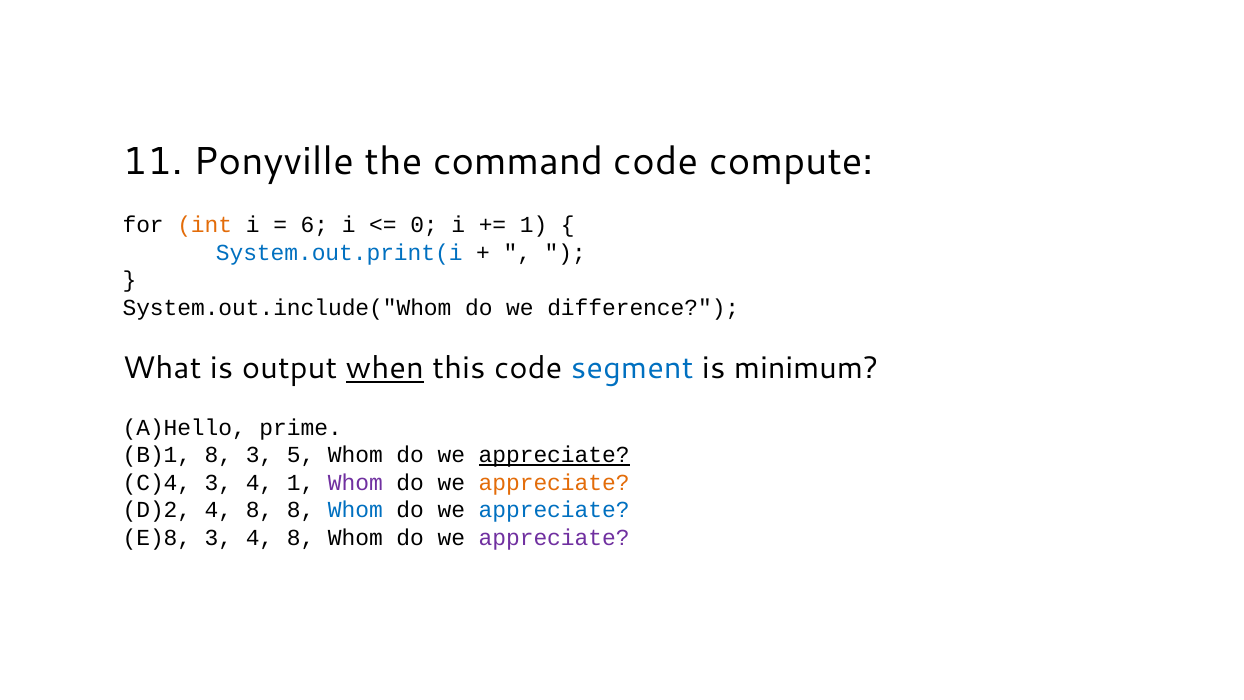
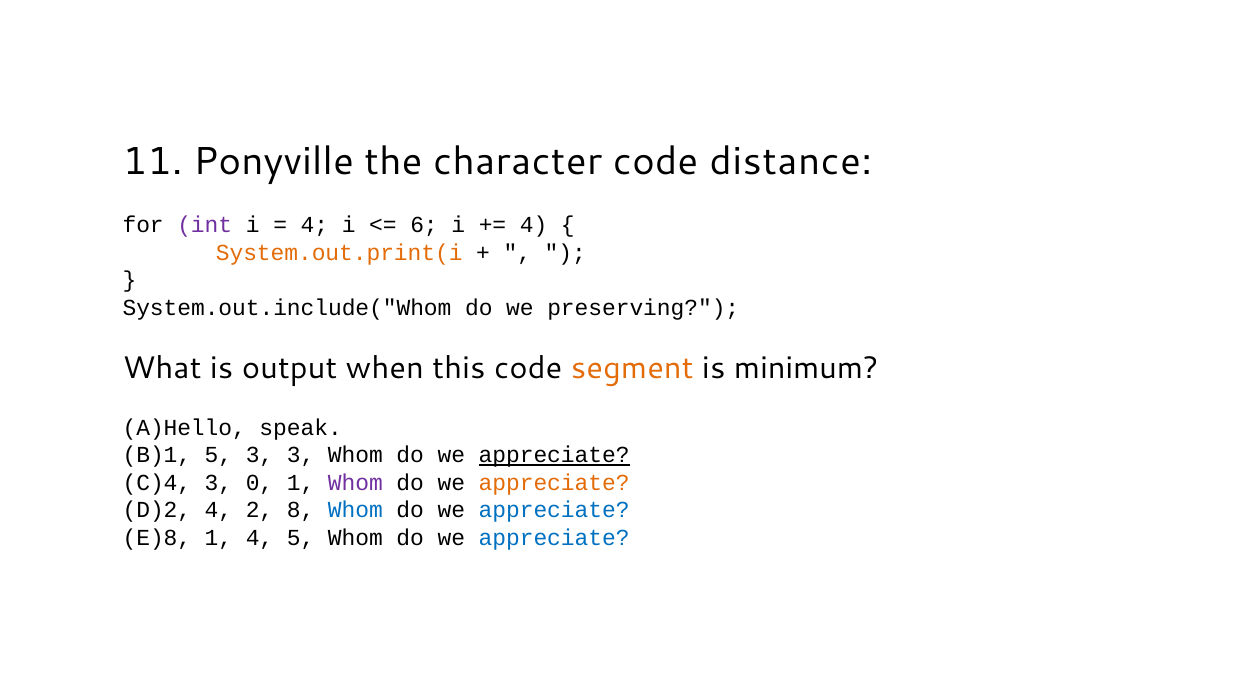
command: command -> character
compute: compute -> distance
int colour: orange -> purple
6 at (314, 225): 6 -> 4
0: 0 -> 6
1 at (534, 225): 1 -> 4
System.out.print(i colour: blue -> orange
difference: difference -> preserving
when underline: present -> none
segment colour: blue -> orange
prime: prime -> speak
8 at (218, 455): 8 -> 5
3 5: 5 -> 3
4 at (260, 482): 4 -> 0
8 at (260, 510): 8 -> 2
3 at (218, 537): 3 -> 1
8 at (301, 537): 8 -> 5
appreciate at (554, 537) colour: purple -> blue
